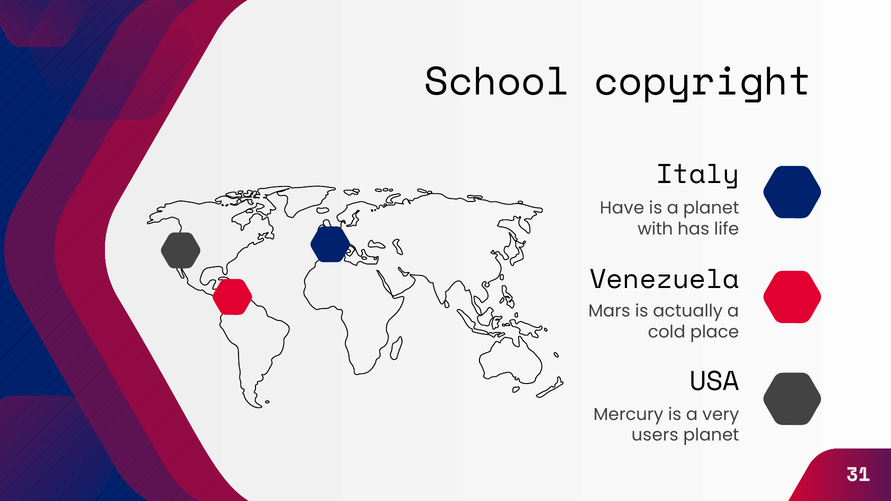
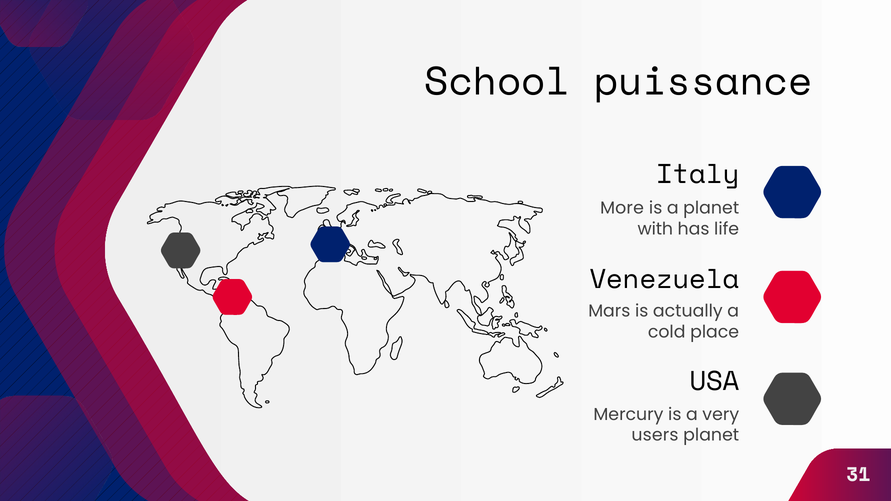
copyright: copyright -> puissance
Have: Have -> More
